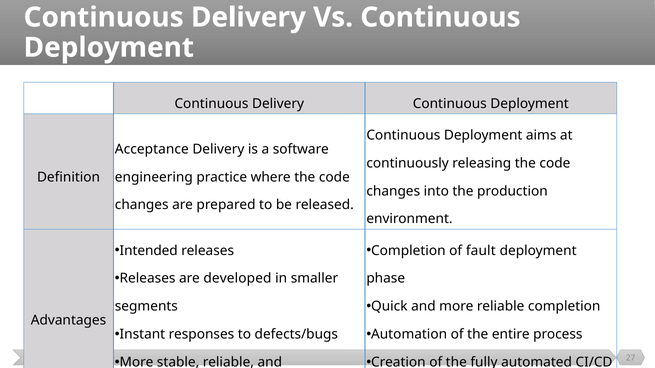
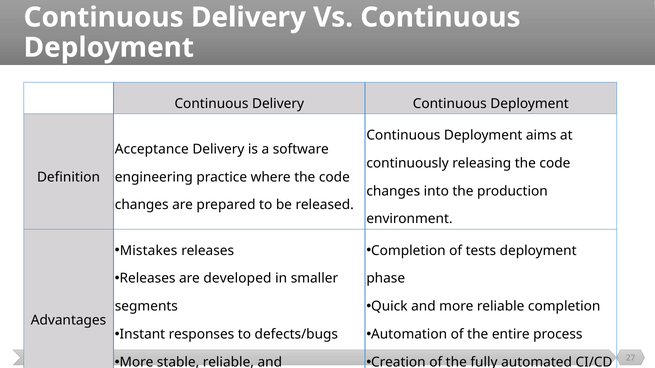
Intended: Intended -> Mistakes
fault: fault -> tests
